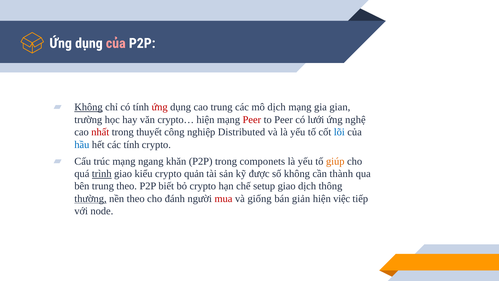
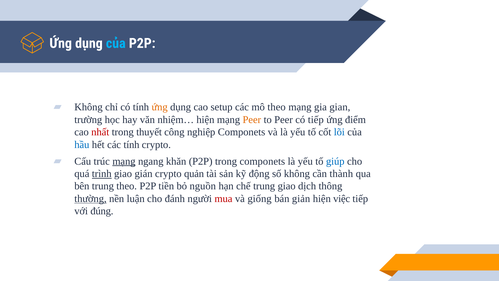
của at (116, 43) colour: pink -> light blue
Không at (88, 107) underline: present -> none
ứng at (160, 107) colour: red -> orange
cao trung: trung -> setup
mô dịch: dịch -> theo
crypto…: crypto… -> nhiệm…
Peer at (252, 119) colour: red -> orange
có lưới: lưới -> tiếp
nghệ: nghệ -> điểm
nghiệp Distributed: Distributed -> Componets
mạng at (124, 161) underline: none -> present
giúp colour: orange -> blue
kiểu: kiểu -> gián
được: được -> động
biết: biết -> tiền
bỏ crypto: crypto -> nguồn
chế setup: setup -> trung
nền theo: theo -> luận
node: node -> đúng
